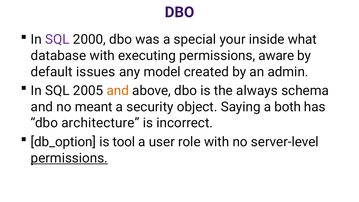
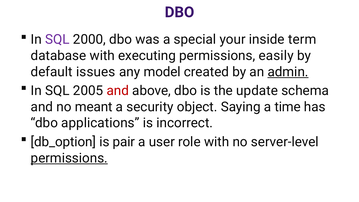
what: what -> term
aware: aware -> easily
admin underline: none -> present
and at (118, 91) colour: orange -> red
always: always -> update
both: both -> time
architecture: architecture -> applications
tool: tool -> pair
